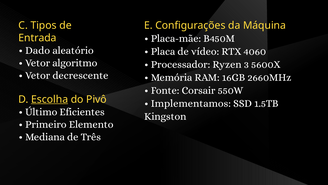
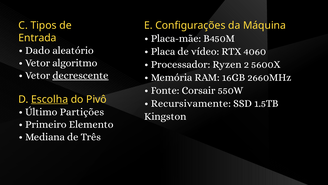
3: 3 -> 2
decrescente underline: none -> present
Implementamos: Implementamos -> Recursivamente
Eficientes: Eficientes -> Partições
